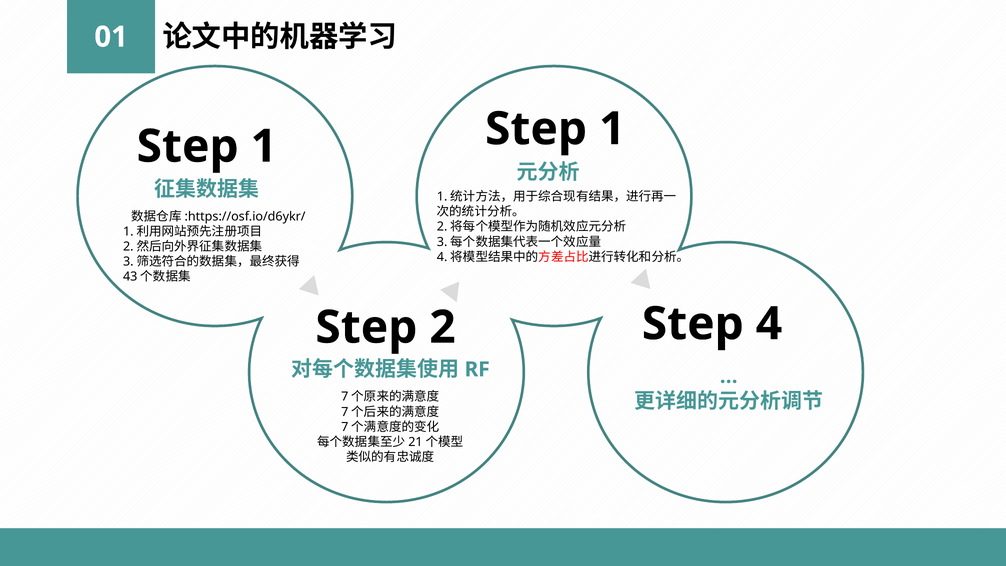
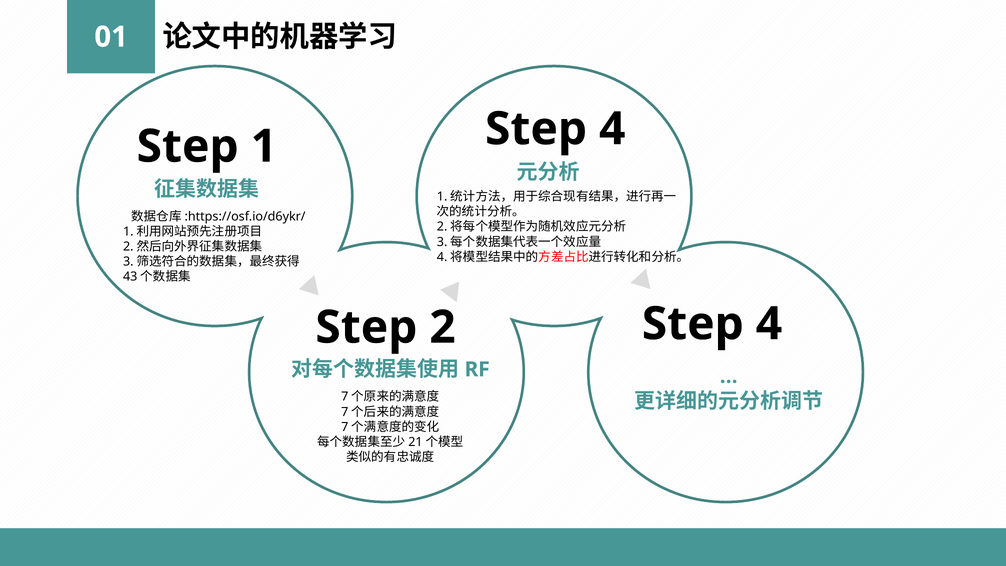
1 at (612, 129): 1 -> 4
